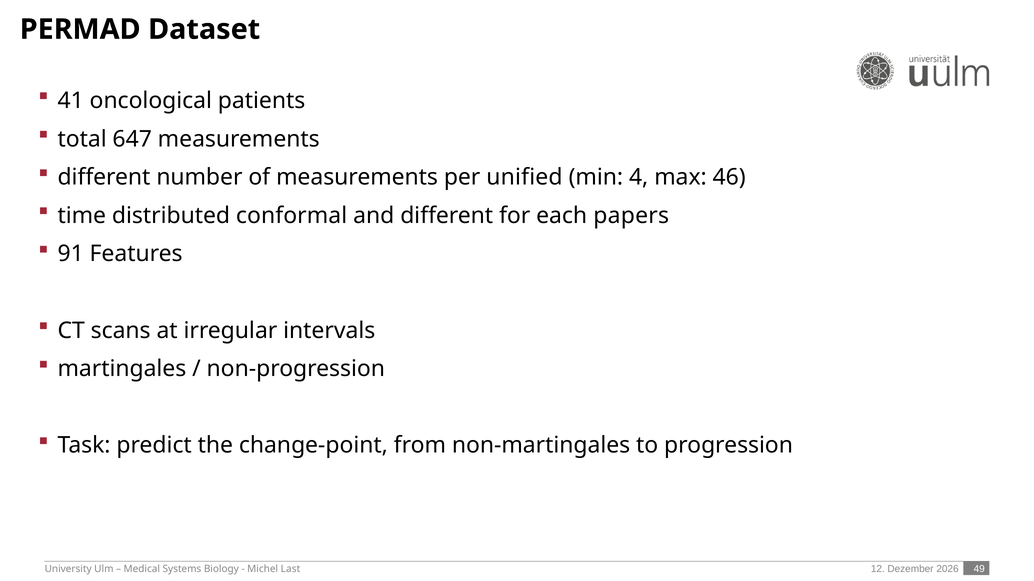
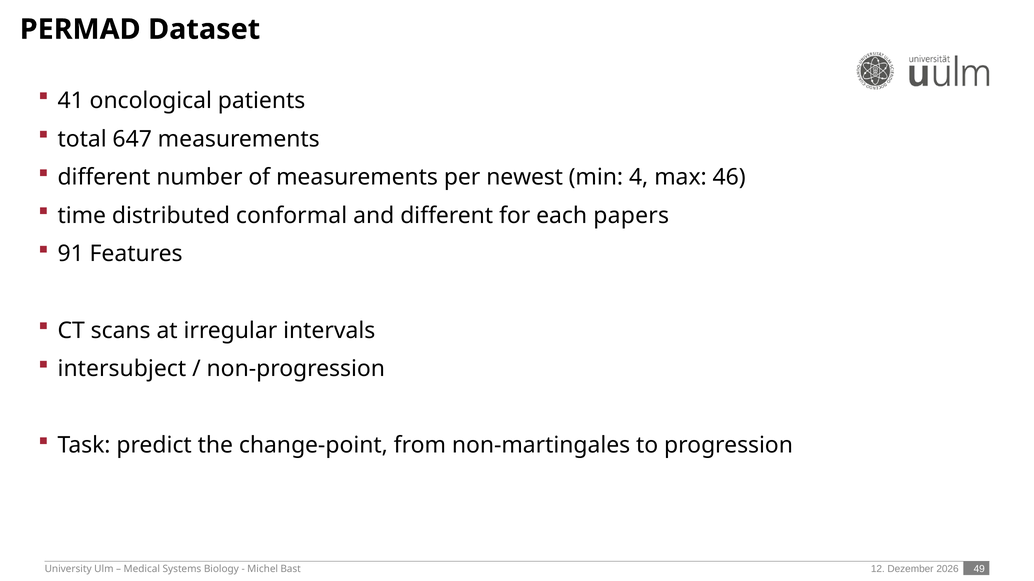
unified: unified -> newest
martingales: martingales -> intersubject
Last: Last -> Bast
